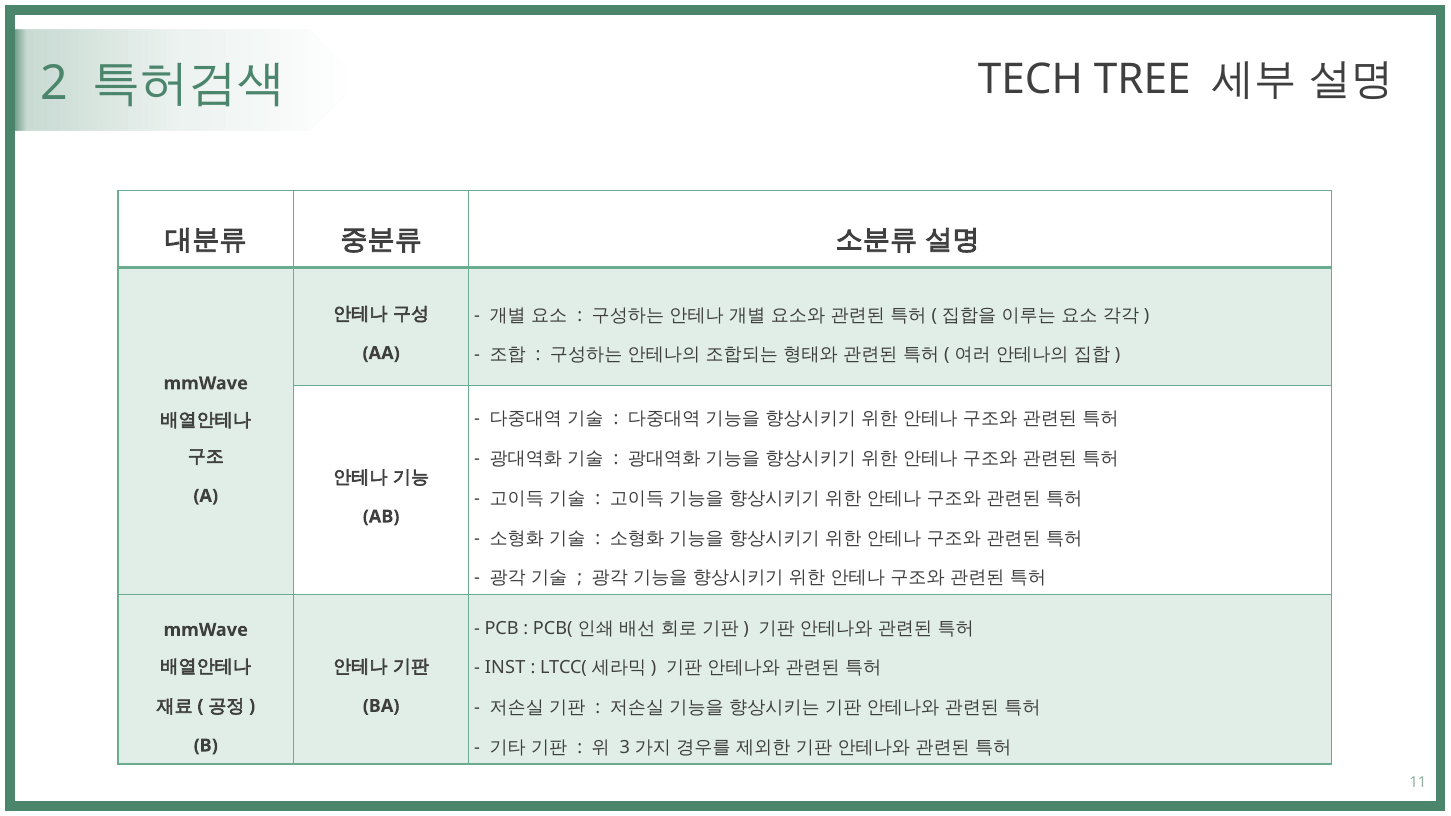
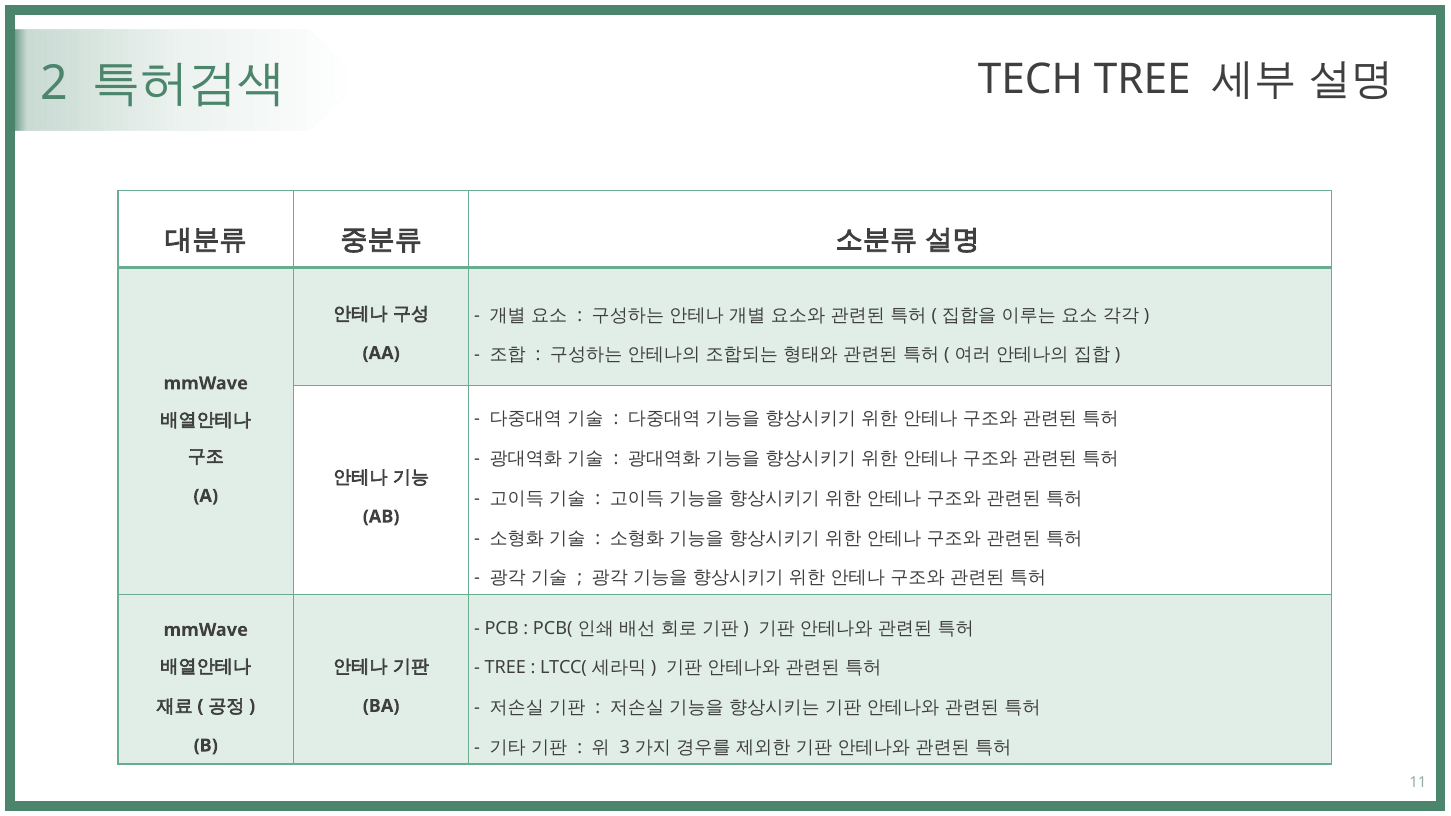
INST at (505, 668): INST -> TREE
